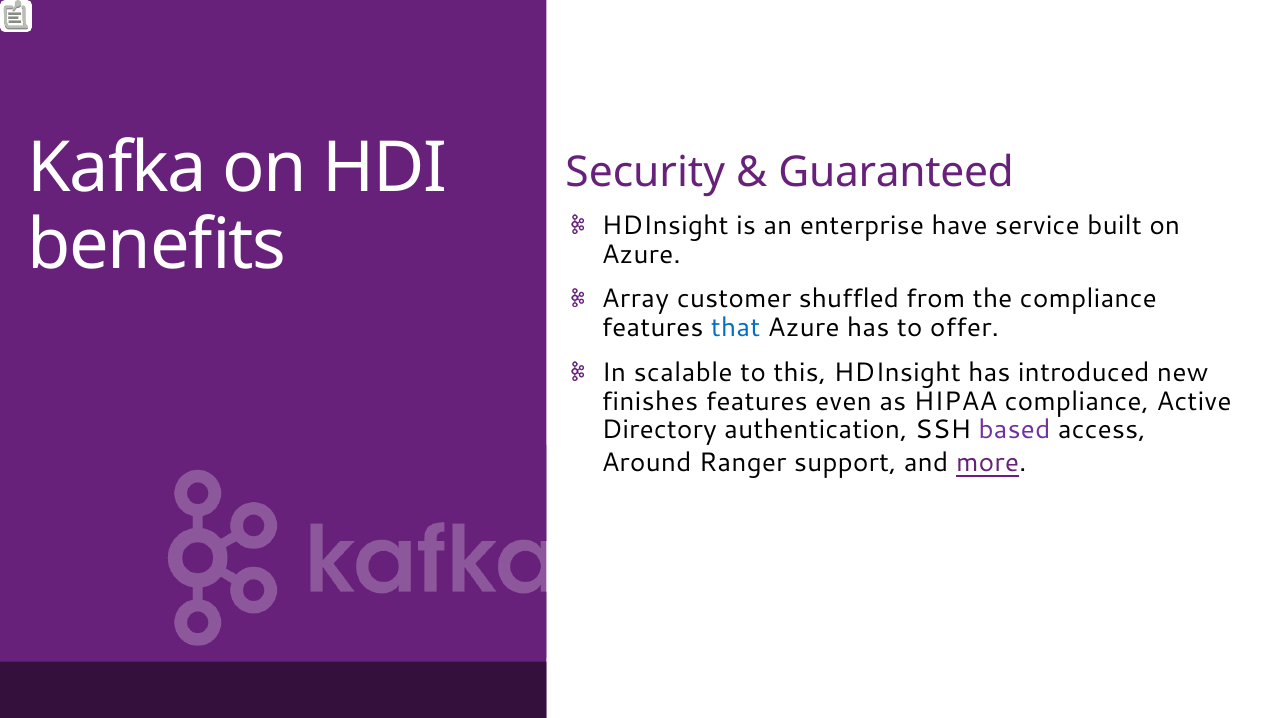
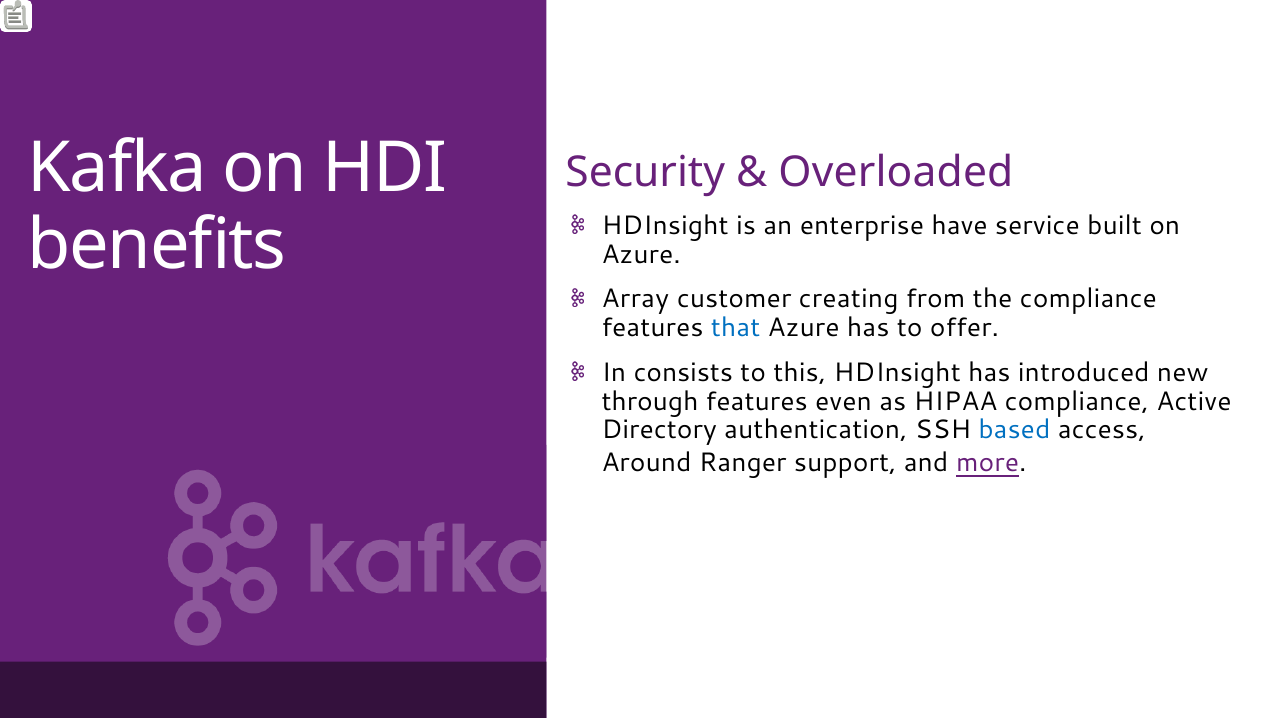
Guaranteed: Guaranteed -> Overloaded
shuffled: shuffled -> creating
scalable: scalable -> consists
finishes: finishes -> through
based colour: purple -> blue
